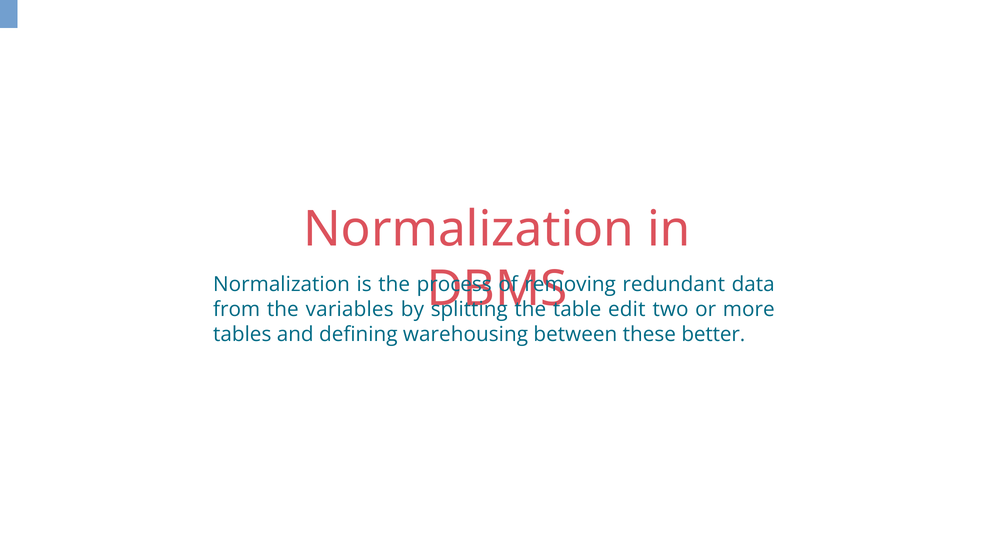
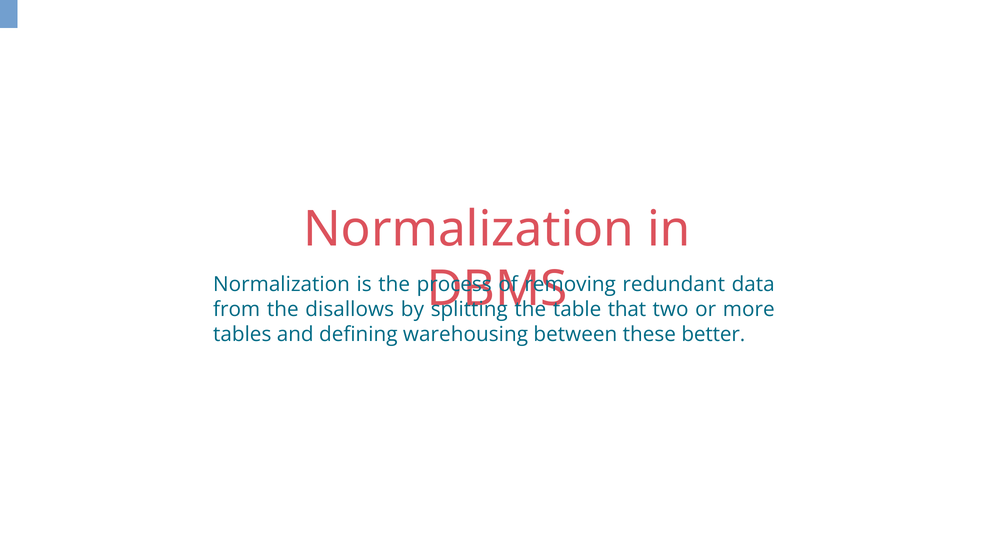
variables: variables -> disallows
edit: edit -> that
